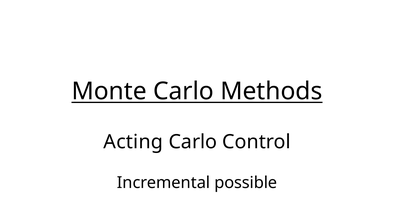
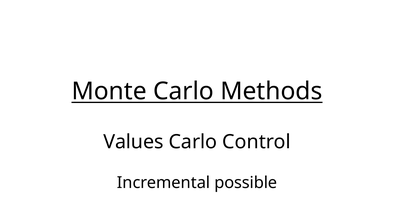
Acting: Acting -> Values
